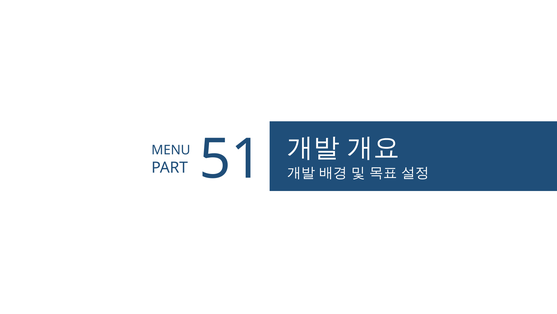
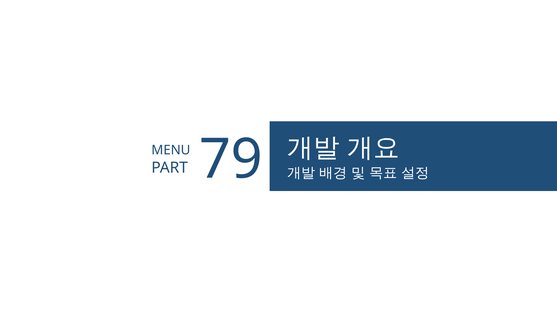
51: 51 -> 79
